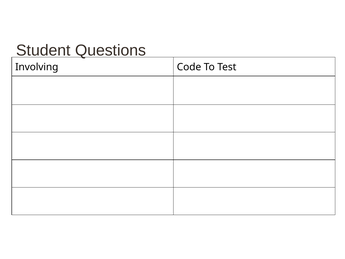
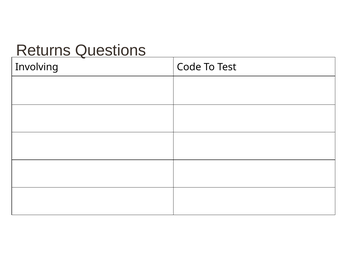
Student: Student -> Returns
